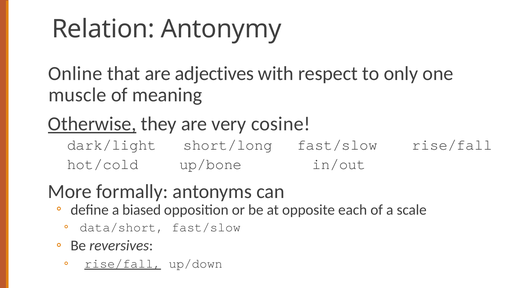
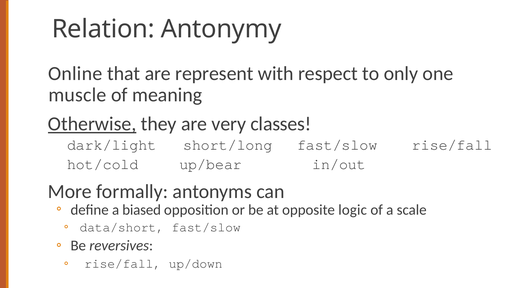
adjectives: adjectives -> represent
cosine: cosine -> classes
up/bone: up/bone -> up/bear
each: each -> logic
rise/fall at (123, 263) underline: present -> none
